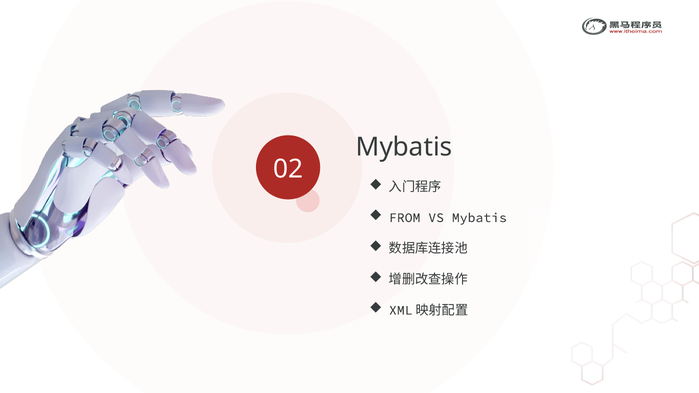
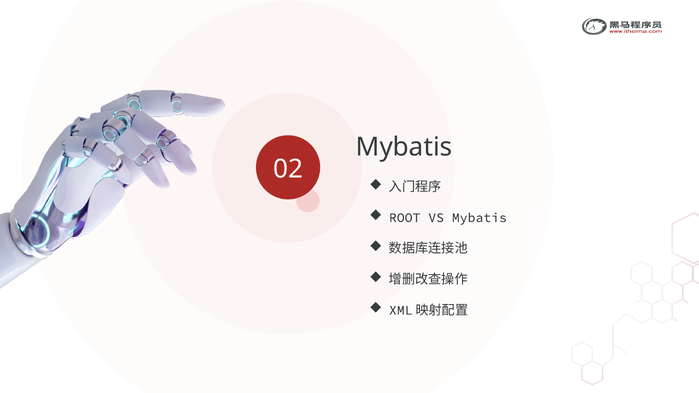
FROM: FROM -> ROOT
